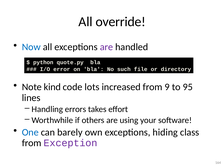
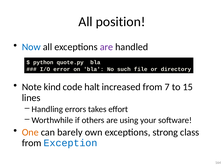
override: override -> position
lots: lots -> halt
9: 9 -> 7
95: 95 -> 15
One colour: blue -> orange
hiding: hiding -> strong
Exception colour: purple -> blue
